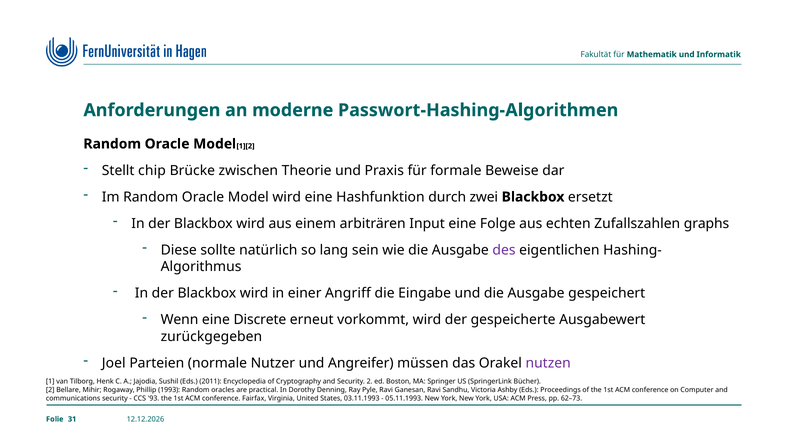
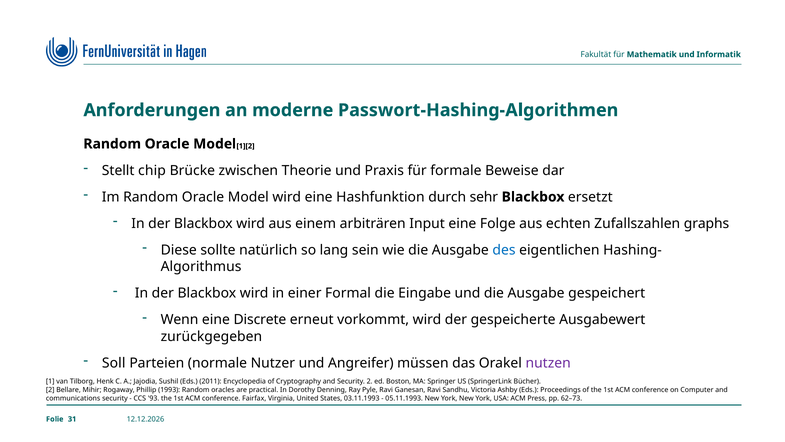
zwei: zwei -> sehr
des colour: purple -> blue
Angriff: Angriff -> Formal
Joel: Joel -> Soll
